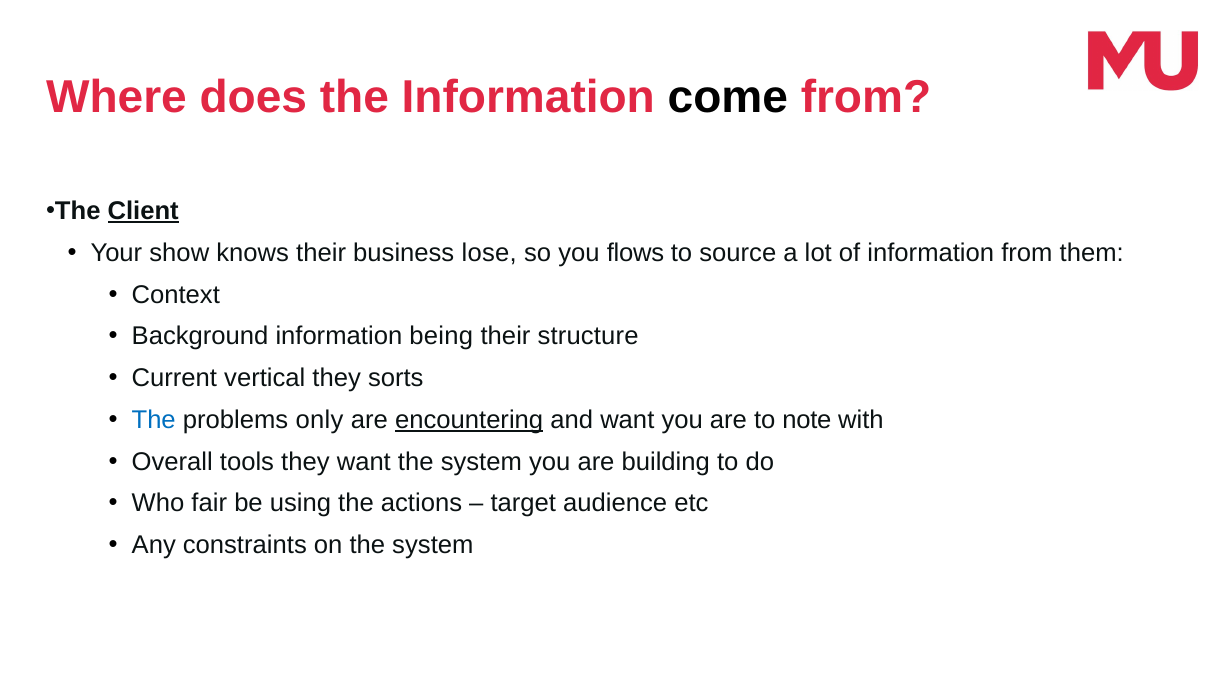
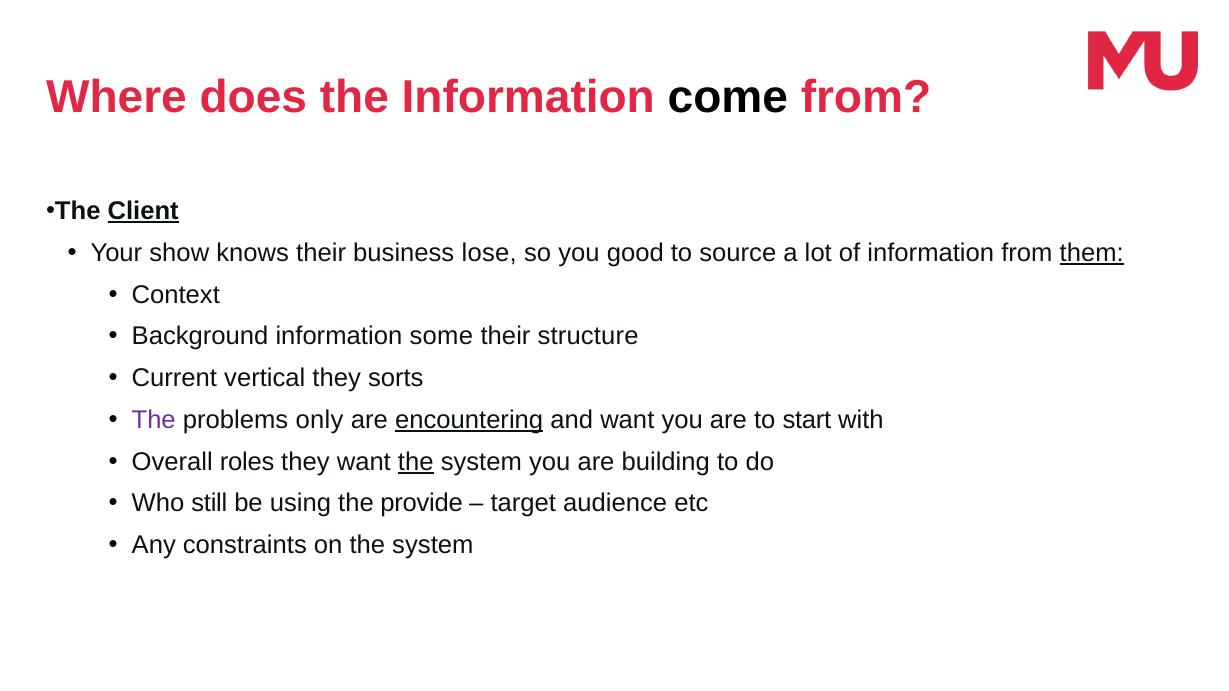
flows: flows -> good
them underline: none -> present
being: being -> some
The at (154, 420) colour: blue -> purple
note: note -> start
tools: tools -> roles
the at (416, 462) underline: none -> present
fair: fair -> still
actions: actions -> provide
